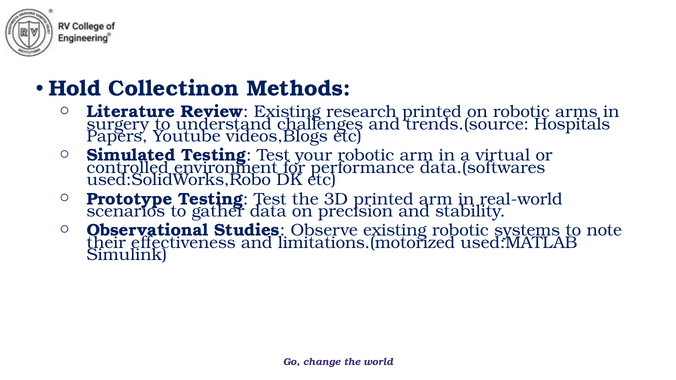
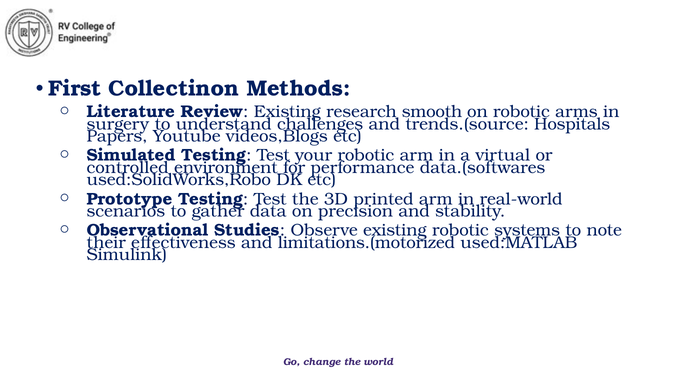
Hold: Hold -> First
research printed: printed -> smooth
